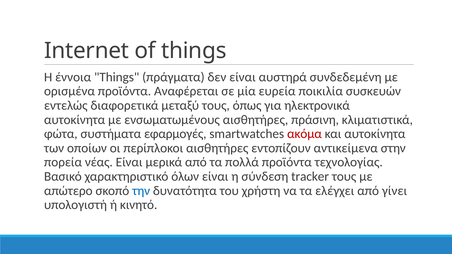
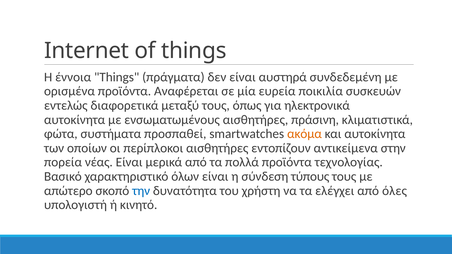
εφαρμογές: εφαρμογές -> προσπαθεί
ακόμα colour: red -> orange
tracker: tracker -> τύπους
γίνει: γίνει -> όλες
